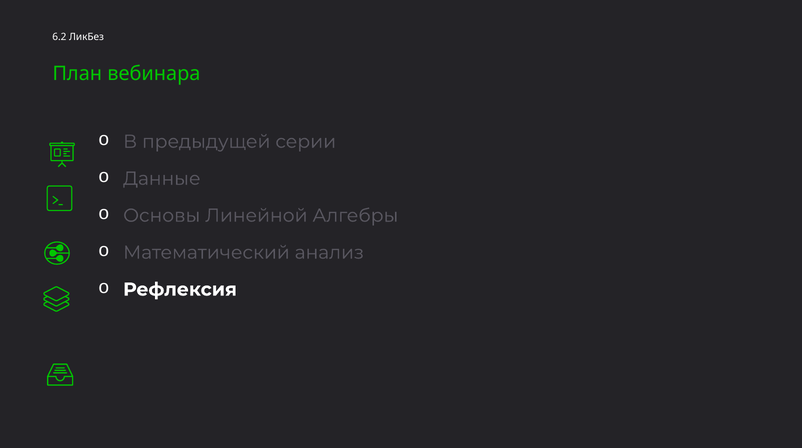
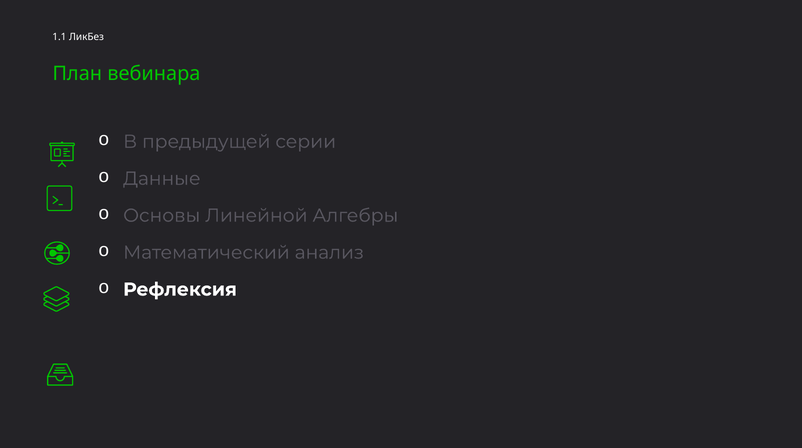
6.2: 6.2 -> 1.1
